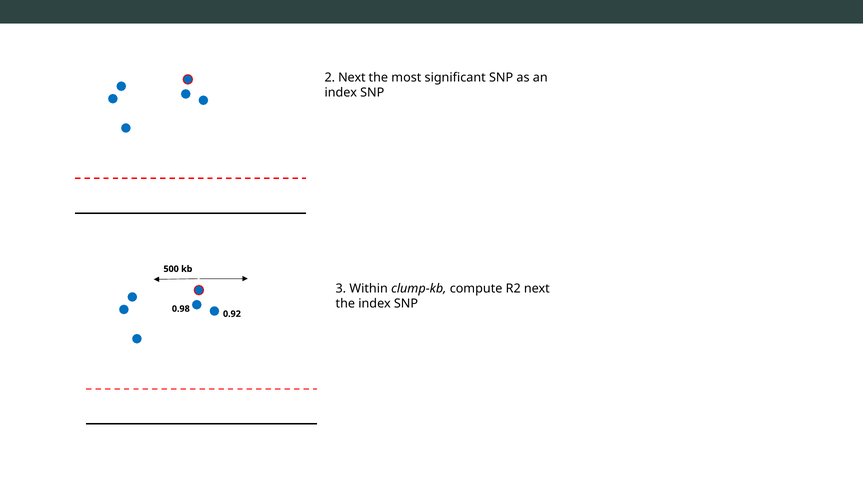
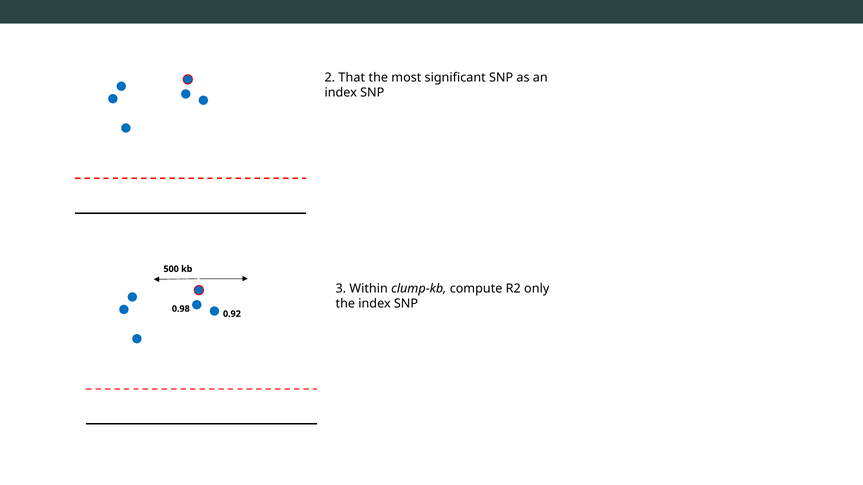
2 Next: Next -> That
R2 next: next -> only
